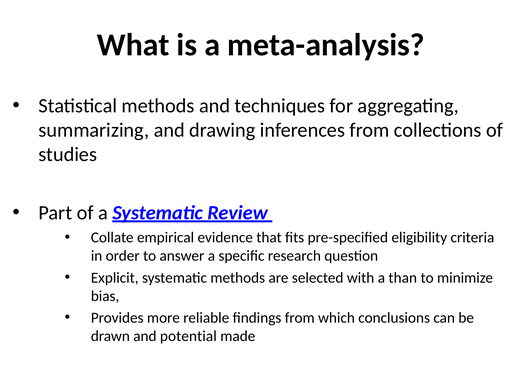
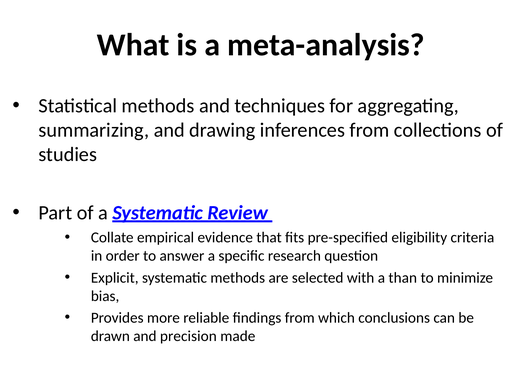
potential: potential -> precision
